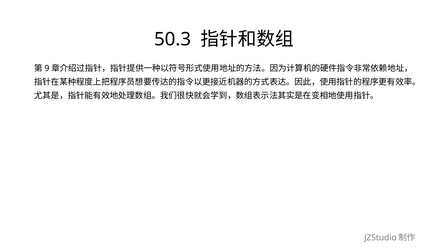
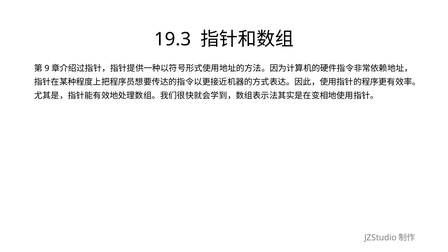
50.3: 50.3 -> 19.3
